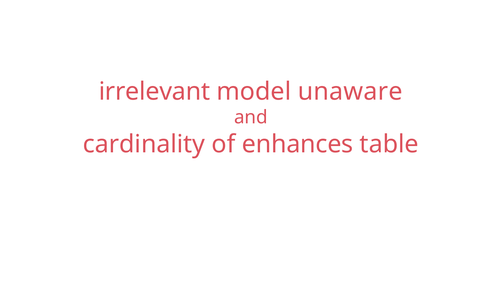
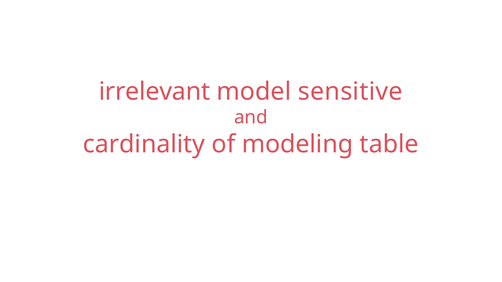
unaware: unaware -> sensitive
enhances: enhances -> modeling
